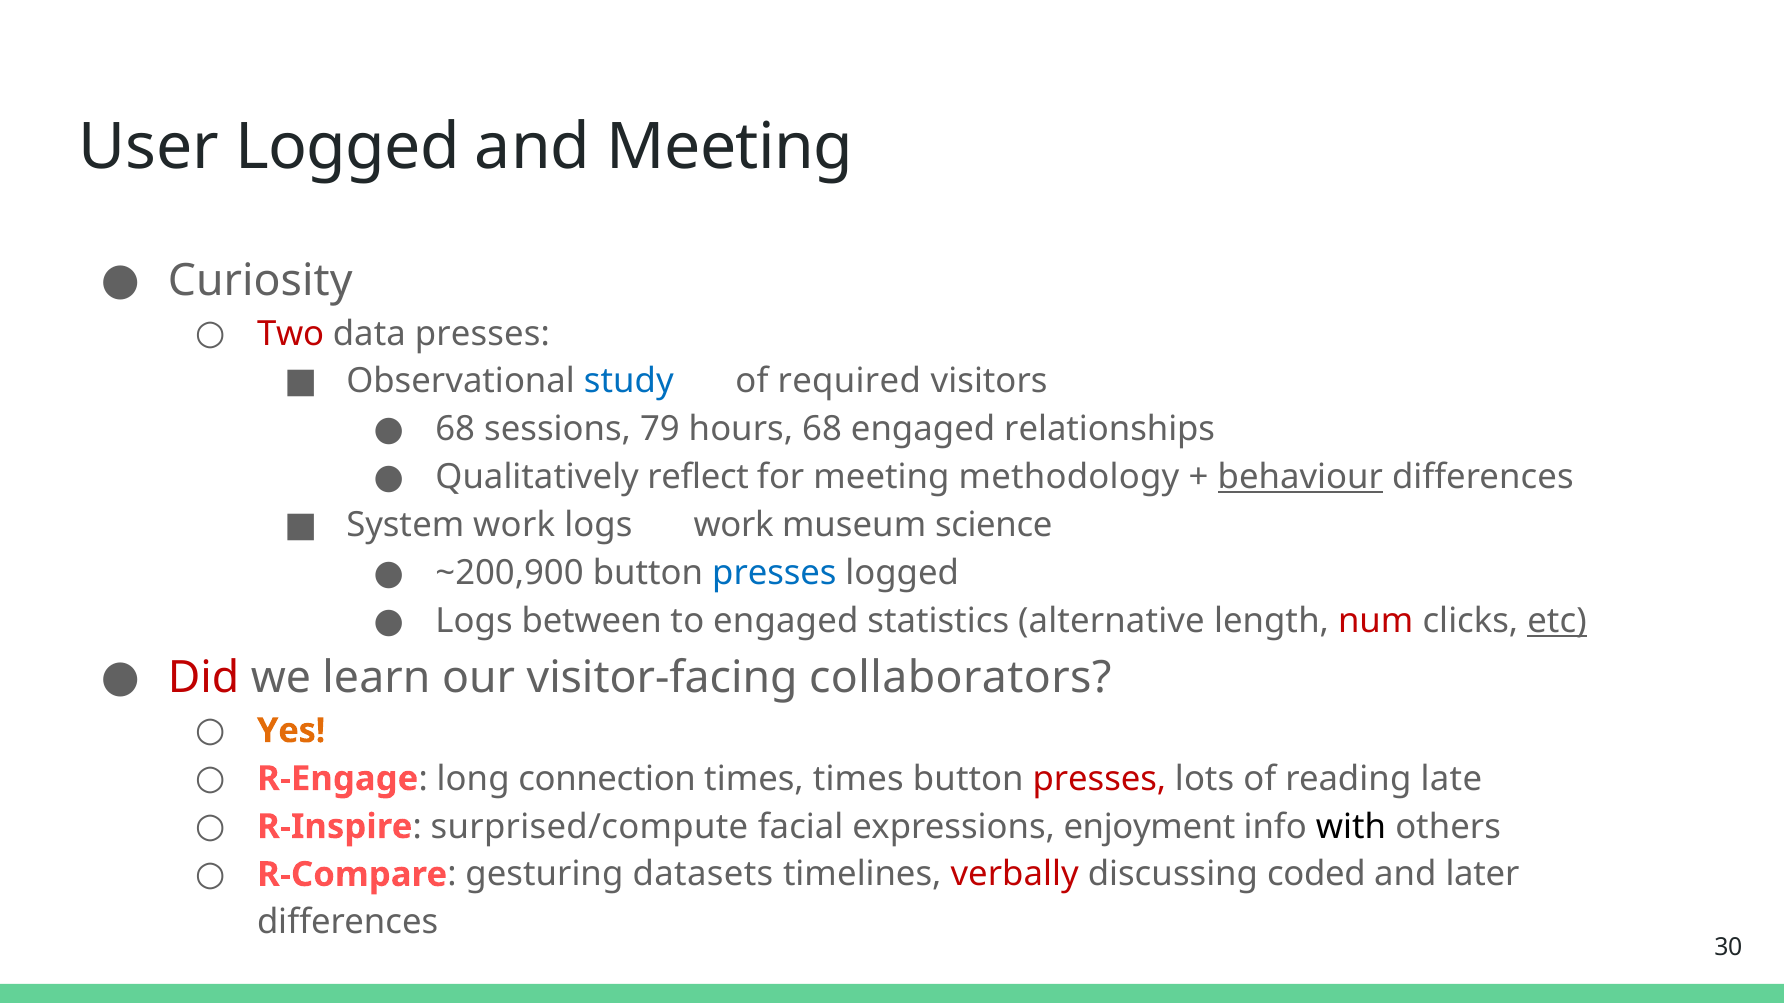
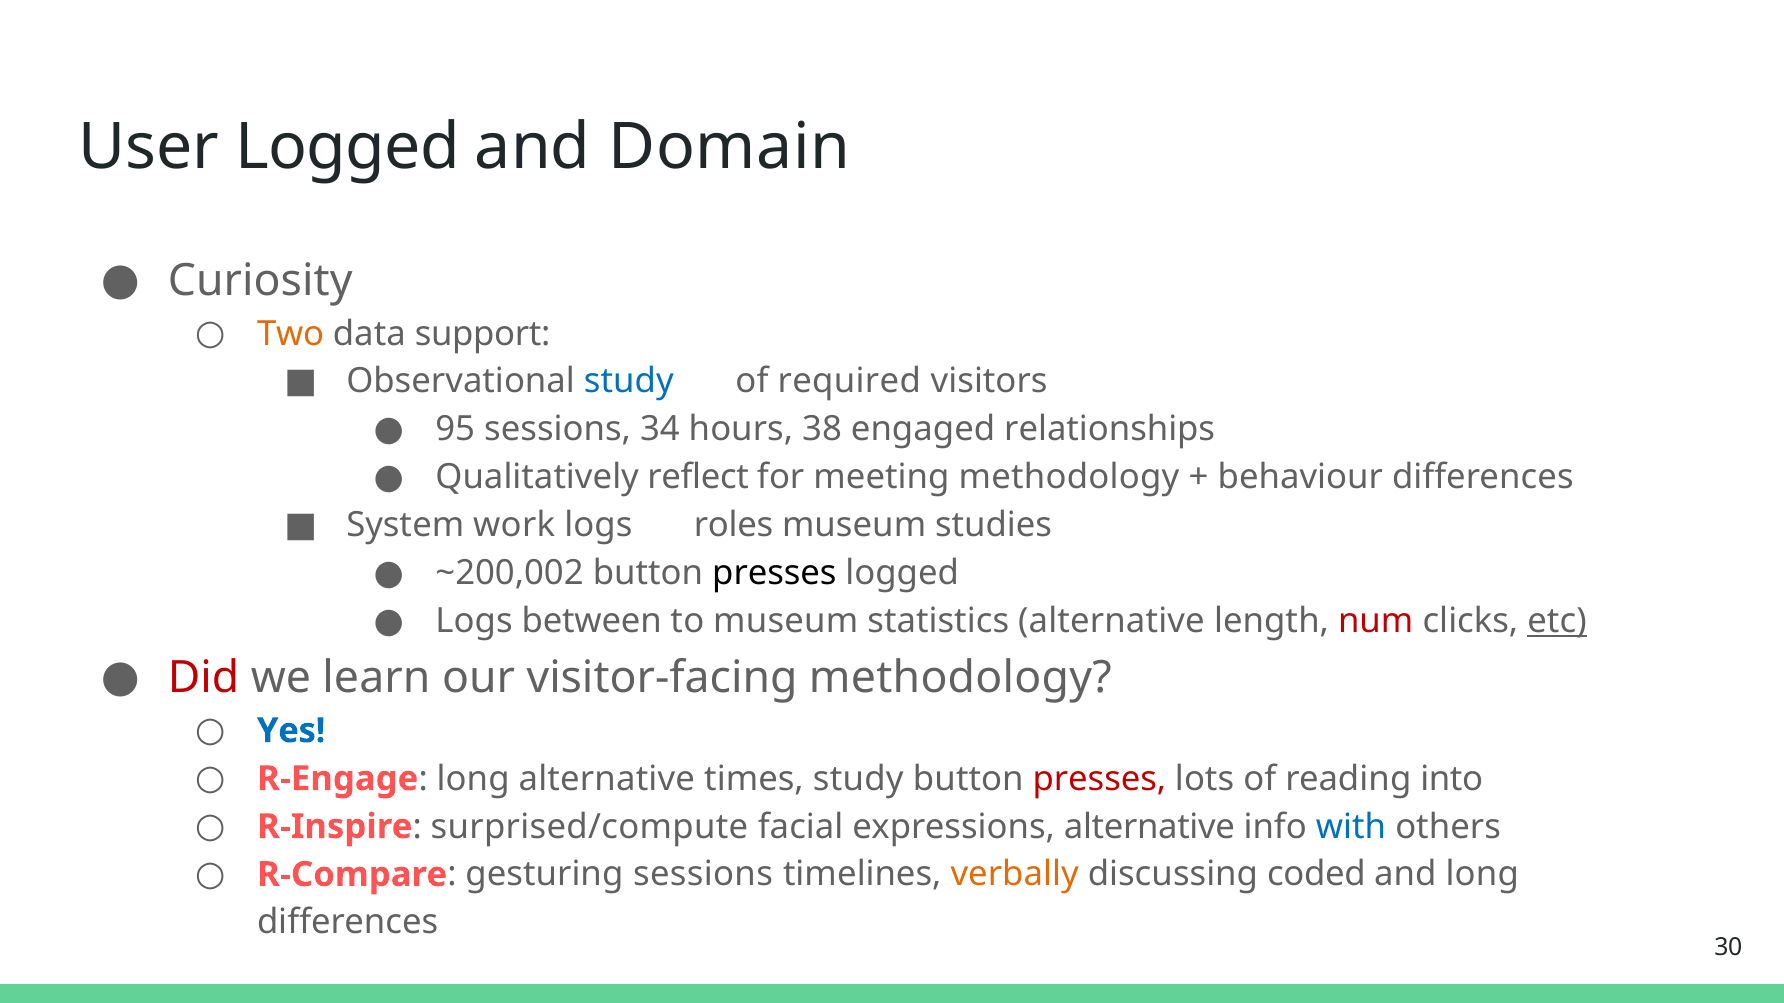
and Meeting: Meeting -> Domain
Two colour: red -> orange
data presses: presses -> support
68 at (455, 430): 68 -> 95
79: 79 -> 34
hours 68: 68 -> 38
behaviour underline: present -> none
logs work: work -> roles
science: science -> studies
~200,900: ~200,900 -> ~200,002
presses at (774, 574) colour: blue -> black
to engaged: engaged -> museum
visitor-facing collaborators: collaborators -> methodology
Yes colour: orange -> blue
long connection: connection -> alternative
times times: times -> study
late: late -> into
expressions enjoyment: enjoyment -> alternative
with colour: black -> blue
gesturing datasets: datasets -> sessions
verbally colour: red -> orange
and later: later -> long
